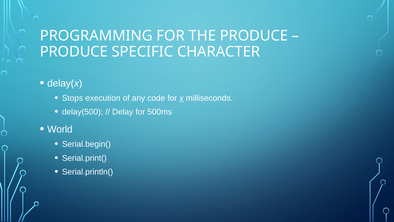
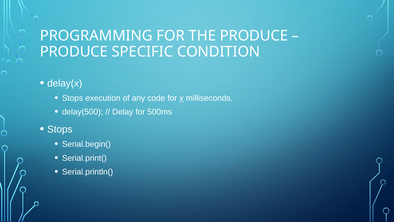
CHARACTER: CHARACTER -> CONDITION
World at (60, 129): World -> Stops
